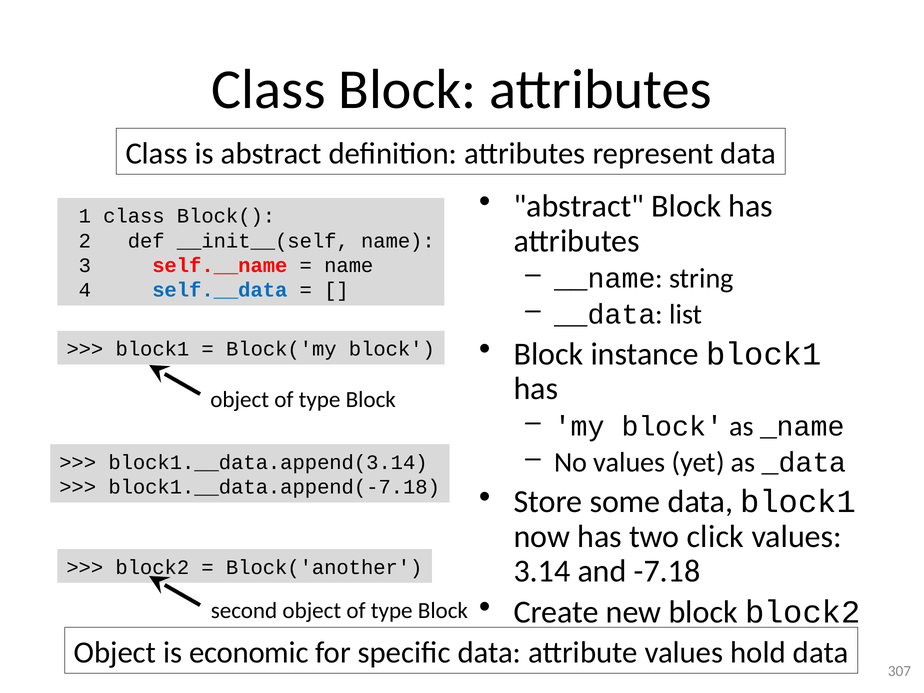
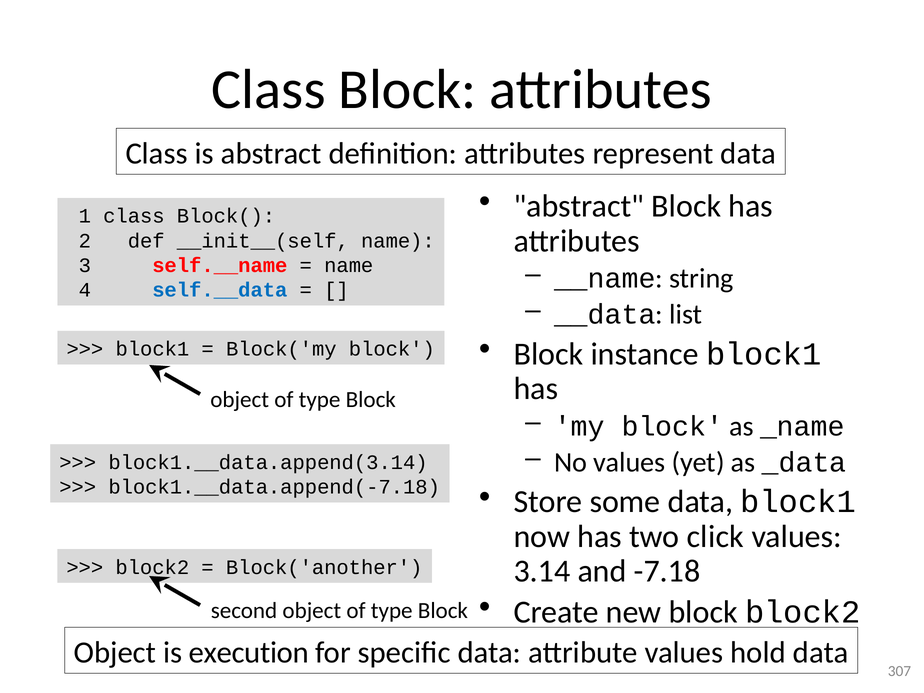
economic: economic -> execution
